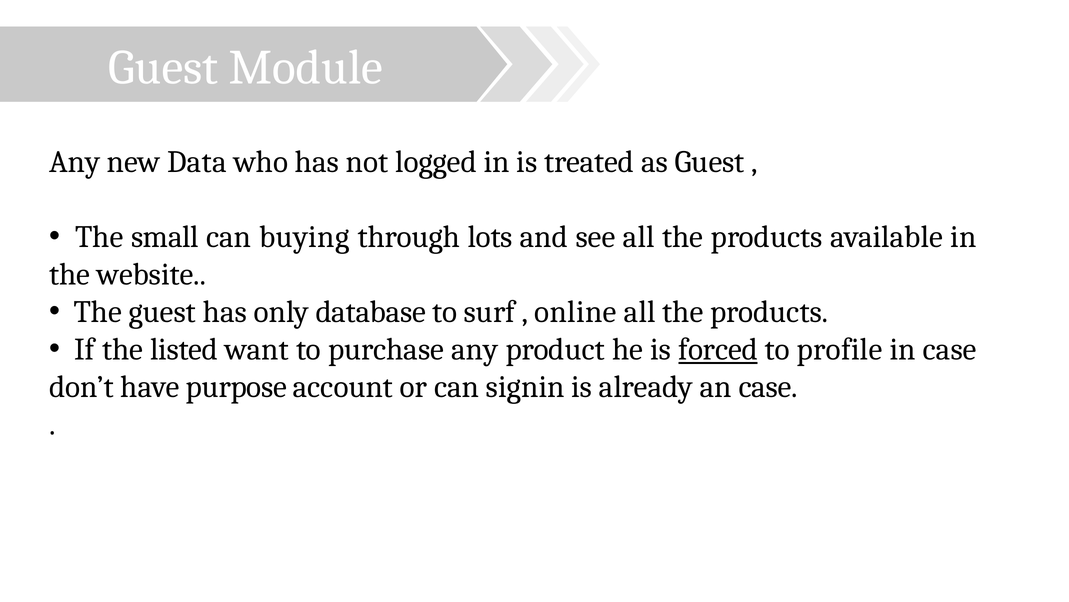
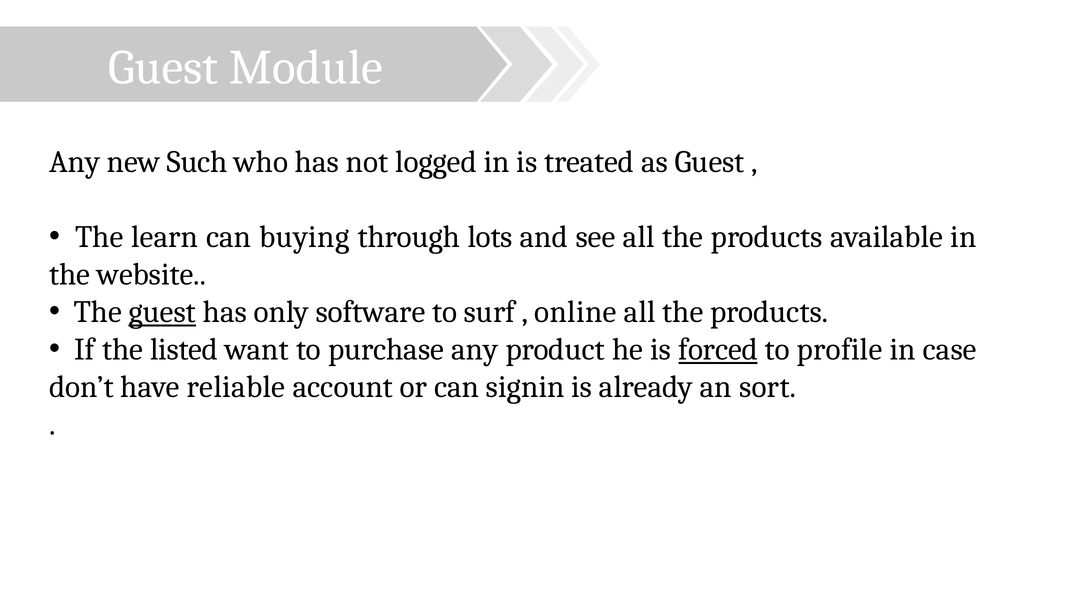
Data: Data -> Such
small: small -> learn
guest at (162, 312) underline: none -> present
database: database -> software
purpose: purpose -> reliable
an case: case -> sort
